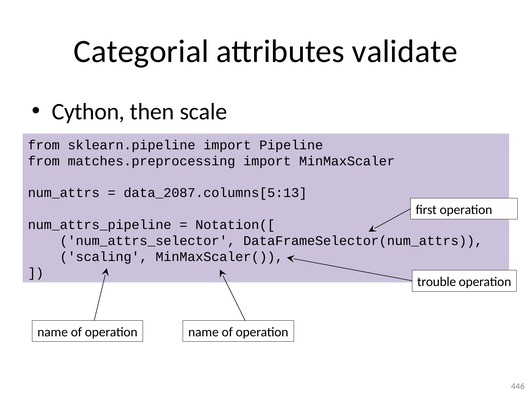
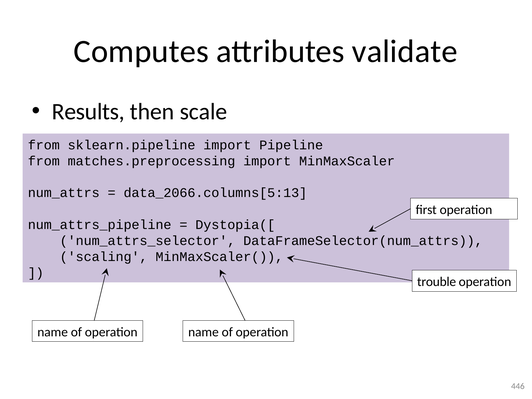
Categorial: Categorial -> Computes
Cython: Cython -> Results
data_2087.columns[5:13: data_2087.columns[5:13 -> data_2066.columns[5:13
Notation([: Notation([ -> Dystopia([
